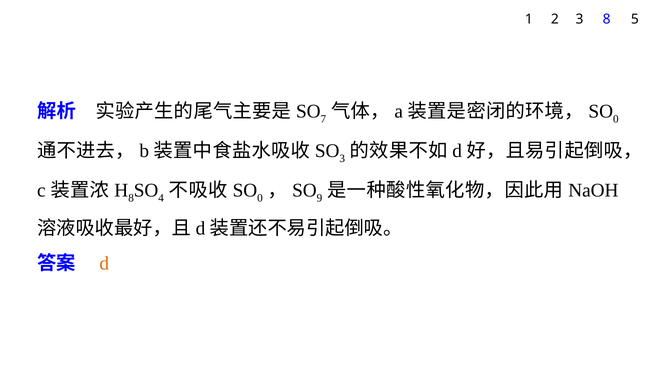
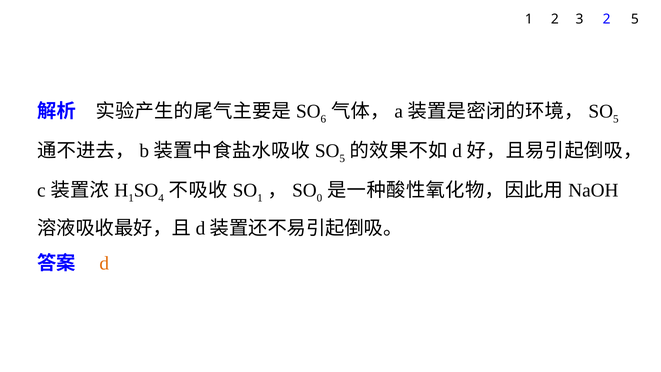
3 8: 8 -> 2
7: 7 -> 6
0 at (616, 119): 0 -> 5
3 at (342, 159): 3 -> 5
8 at (131, 198): 8 -> 1
0 at (260, 198): 0 -> 1
9: 9 -> 0
